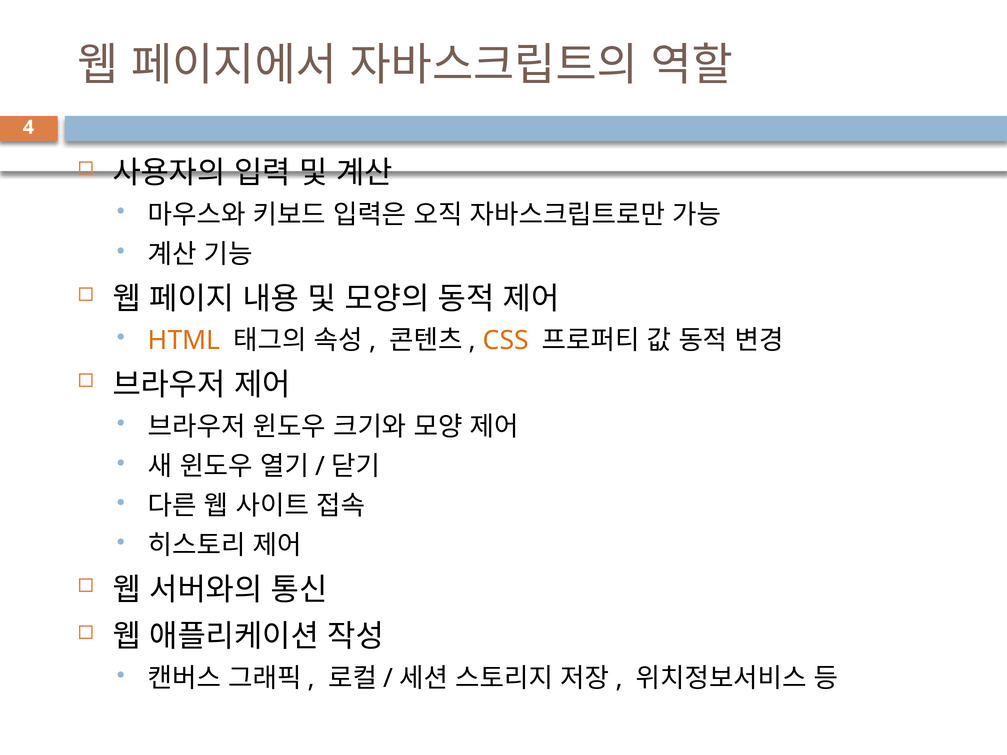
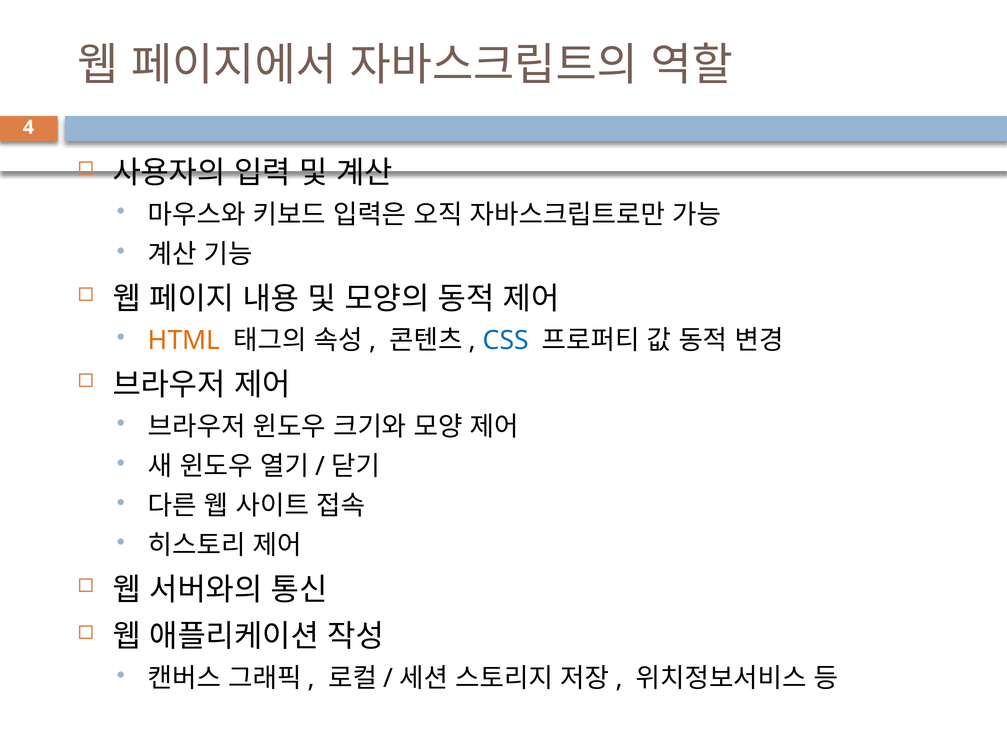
CSS colour: orange -> blue
